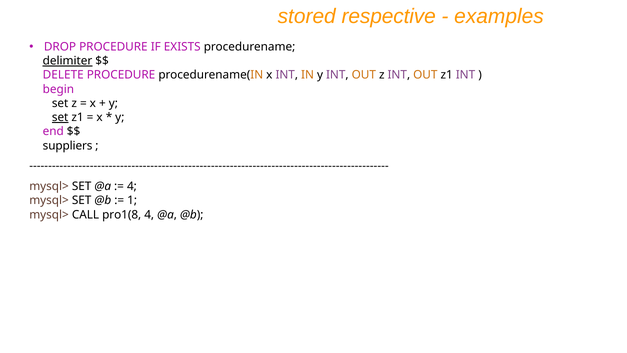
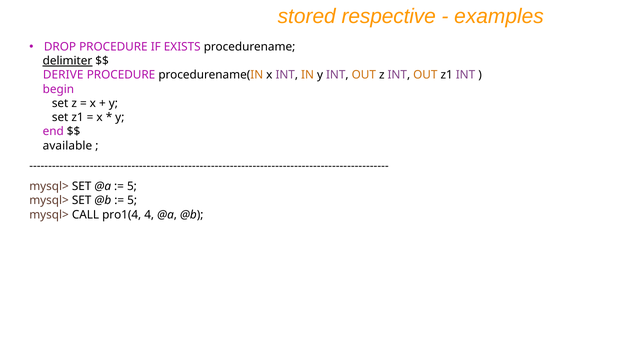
DELETE: DELETE -> DERIVE
set at (60, 117) underline: present -> none
suppliers: suppliers -> available
4 at (132, 186): 4 -> 5
1 at (132, 200): 1 -> 5
pro1(8: pro1(8 -> pro1(4
